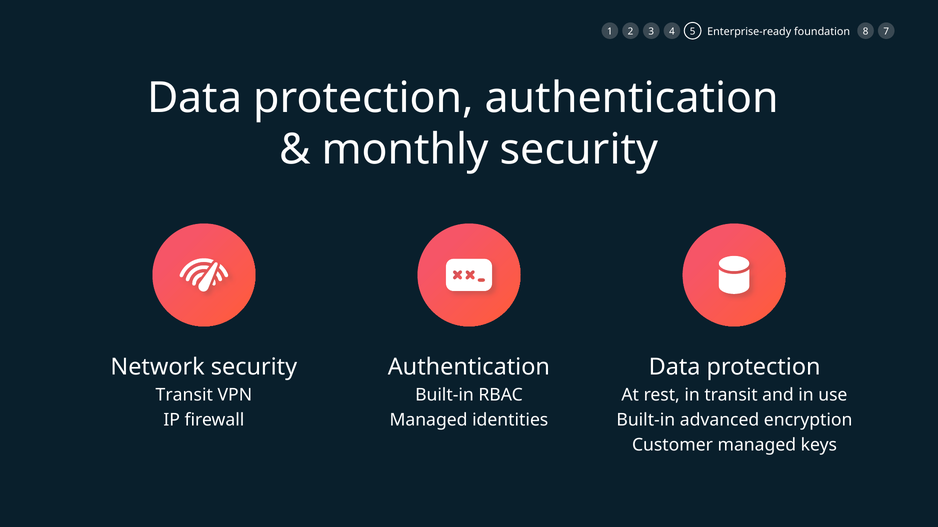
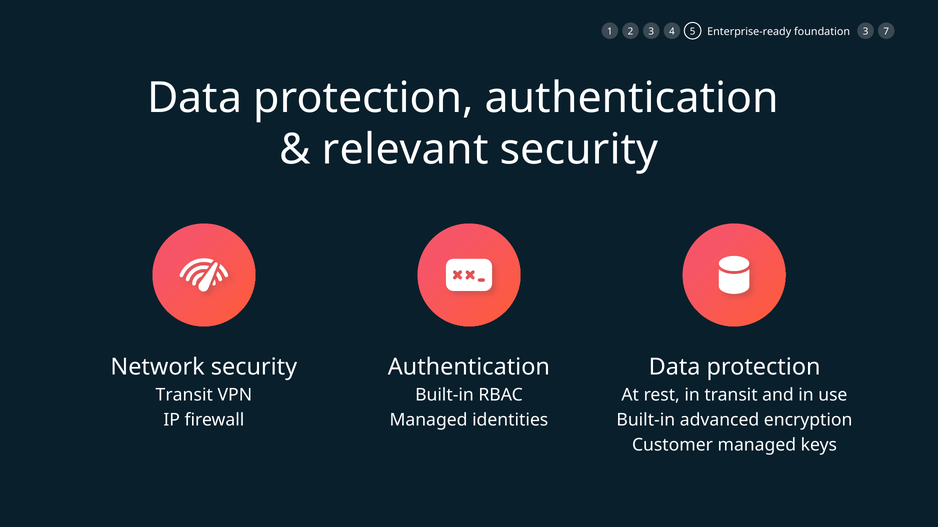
5 8: 8 -> 3
monthly: monthly -> relevant
